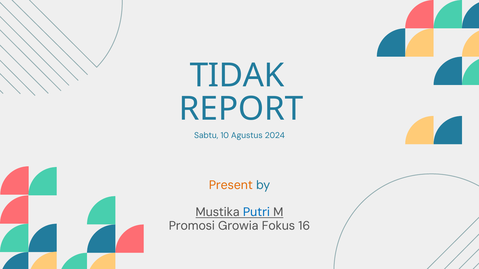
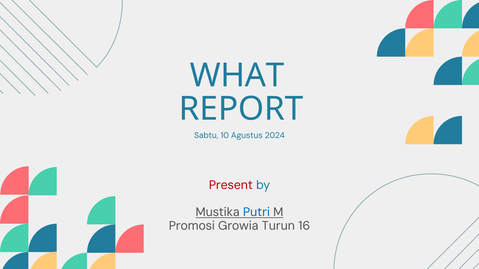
TIDAK: TIDAK -> WHAT
Present colour: orange -> red
Fokus: Fokus -> Turun
